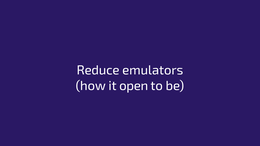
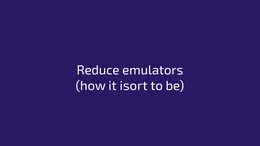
open: open -> isort
